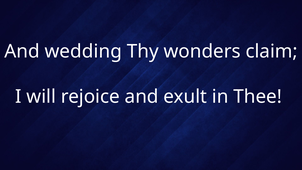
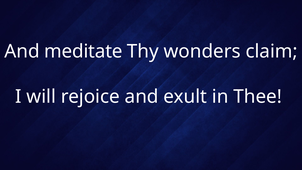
wedding: wedding -> meditate
